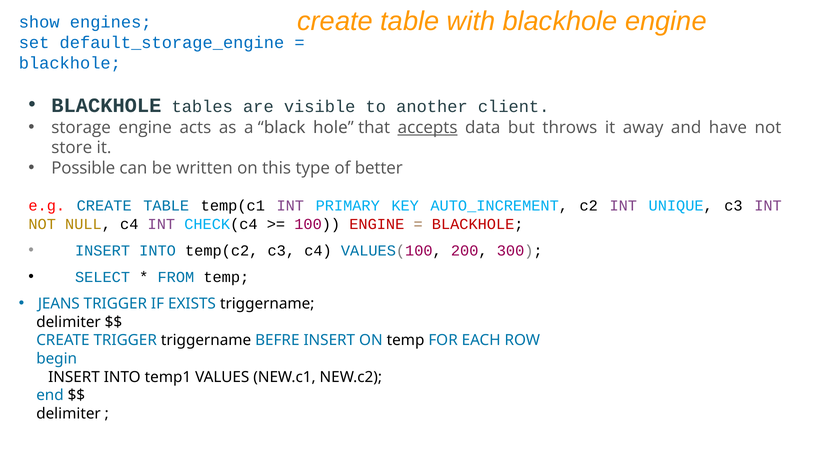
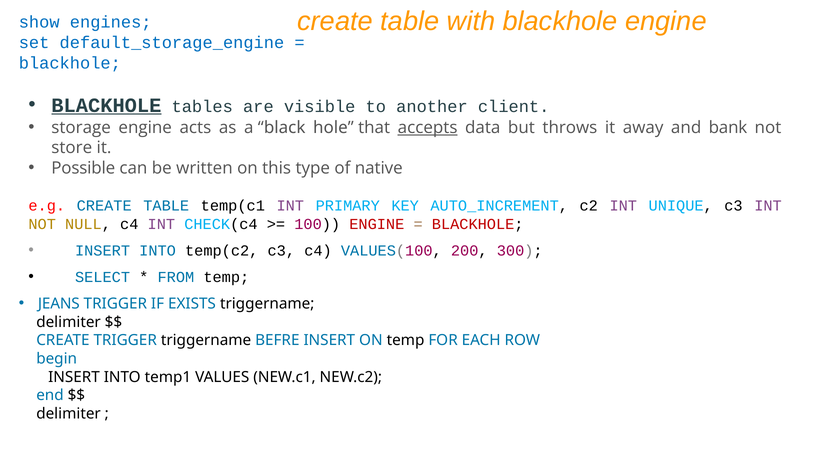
BLACKHOLE at (106, 105) underline: none -> present
have: have -> bank
better: better -> native
